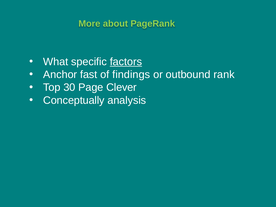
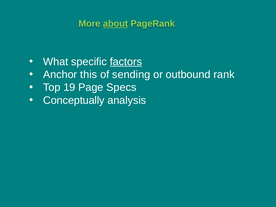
about underline: none -> present
fast: fast -> this
findings: findings -> sending
30: 30 -> 19
Clever: Clever -> Specs
